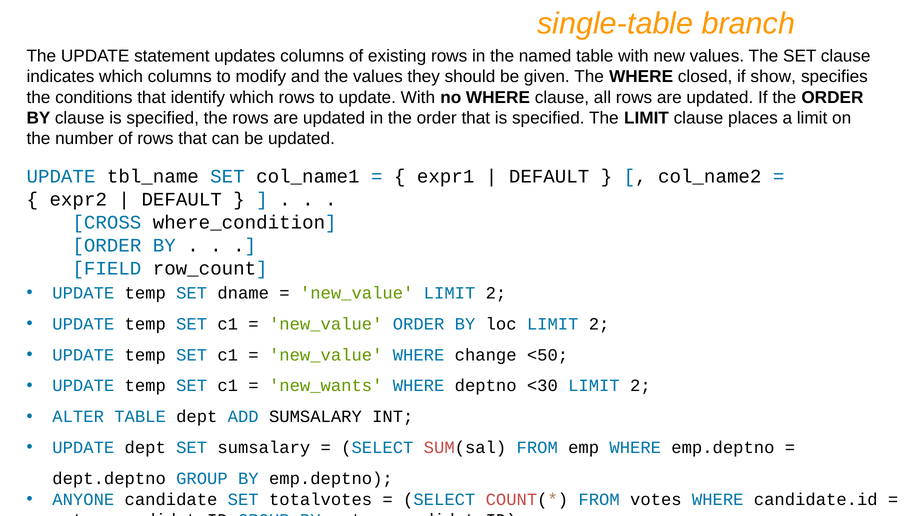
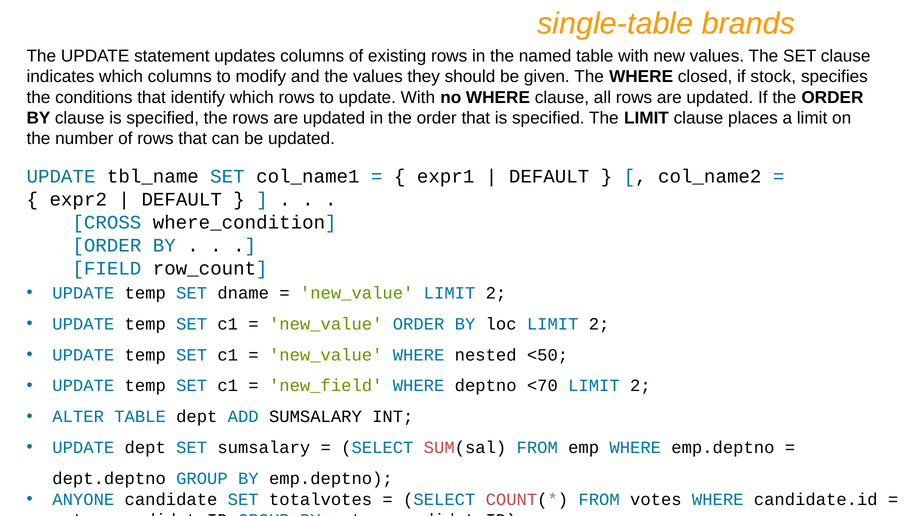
branch: branch -> brands
show: show -> stock
change: change -> nested
new_wants: new_wants -> new_field
<30: <30 -> <70
